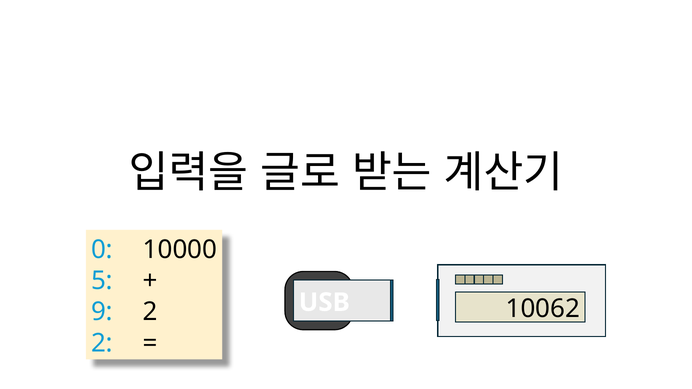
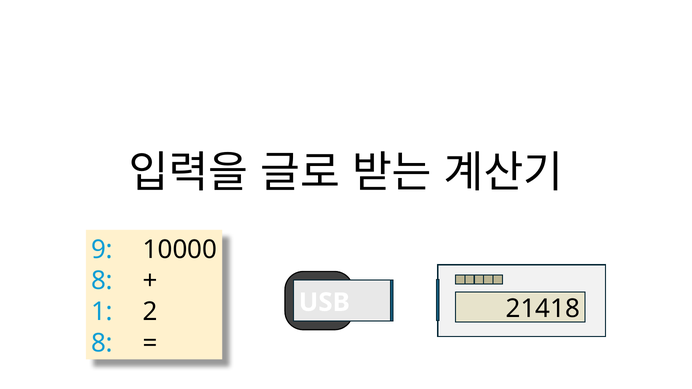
0: 0 -> 9
5 at (102, 281): 5 -> 8
10062: 10062 -> 21418
9: 9 -> 1
2 at (102, 343): 2 -> 8
